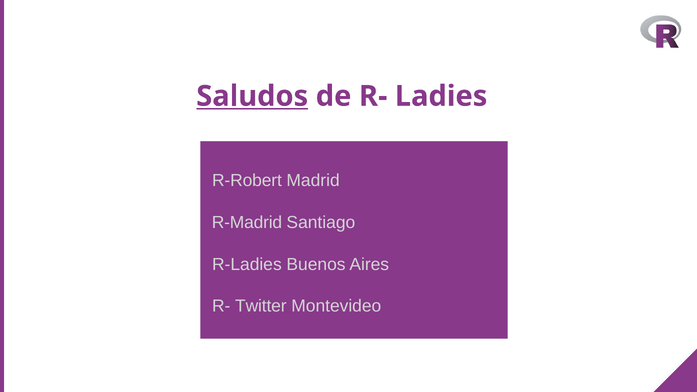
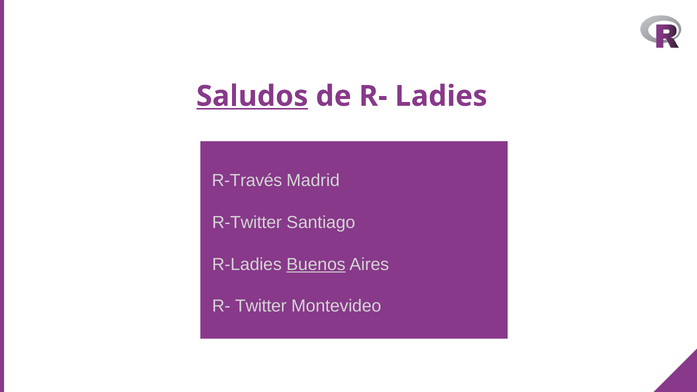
R-Robert: R-Robert -> R-Través
R-Madrid: R-Madrid -> R-Twitter
Buenos underline: none -> present
